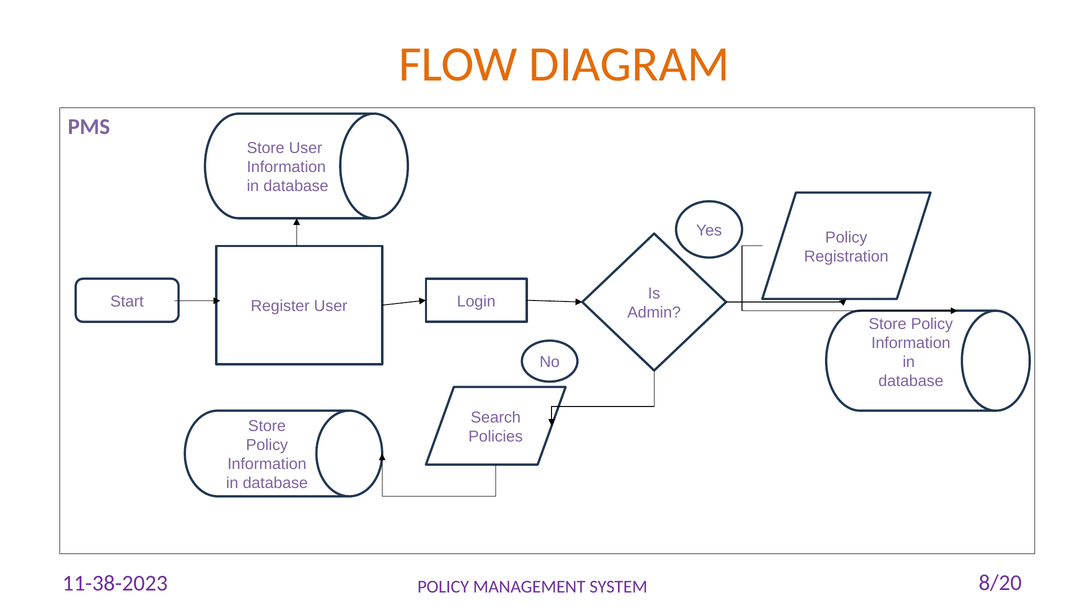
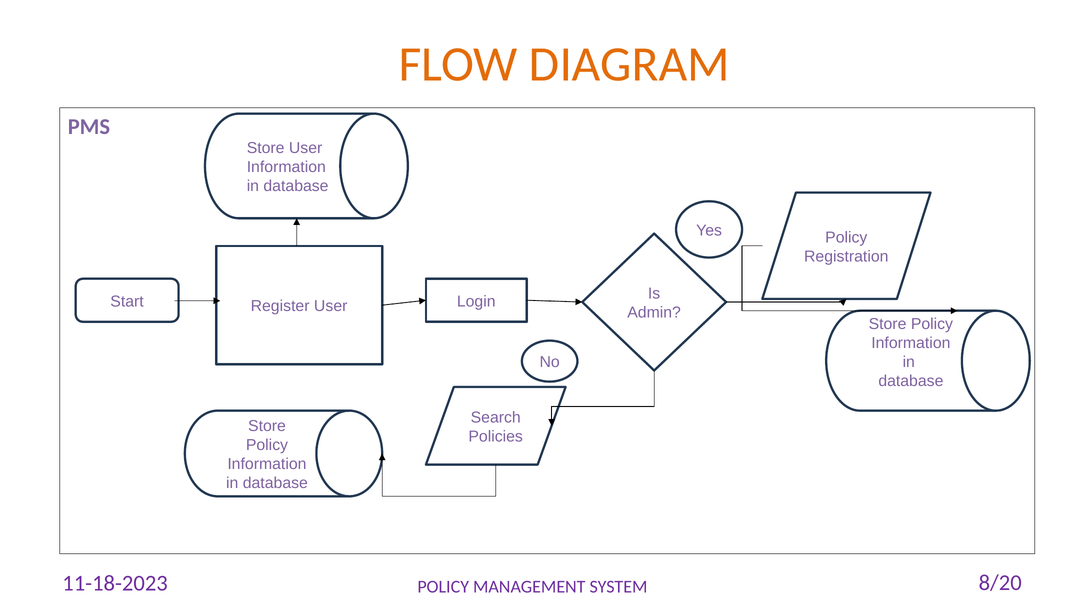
11-38-2023: 11-38-2023 -> 11-18-2023
